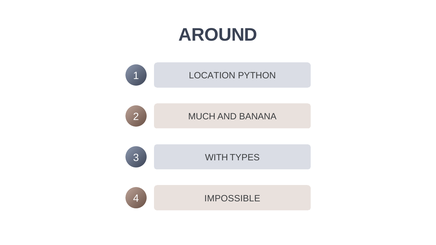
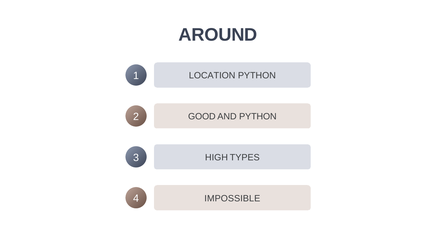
MUCH: MUCH -> GOOD
AND BANANA: BANANA -> PYTHON
WITH: WITH -> HIGH
